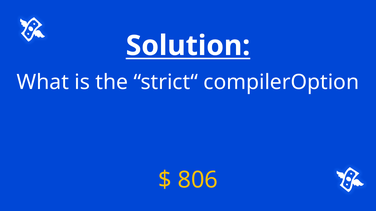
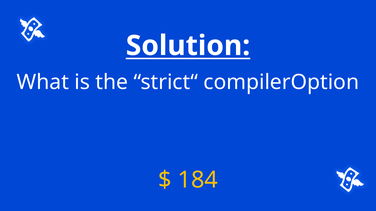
806: 806 -> 184
